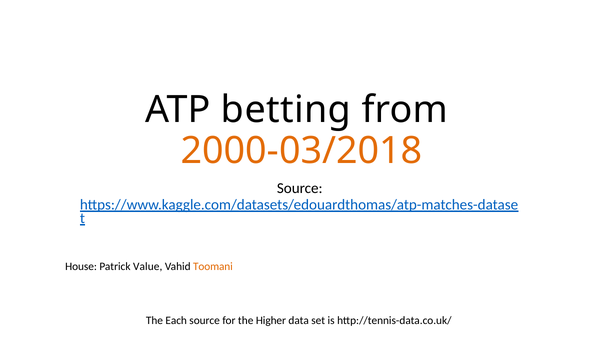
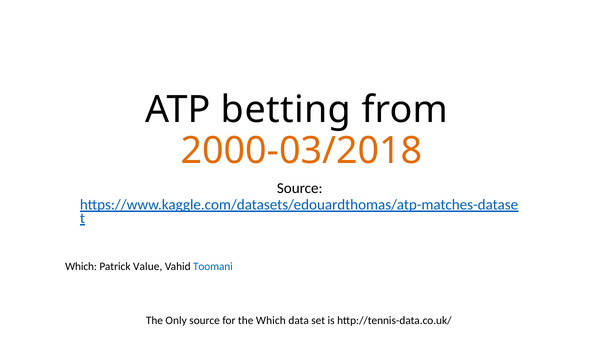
House at (81, 267): House -> Which
Toomani colour: orange -> blue
Each: Each -> Only
the Higher: Higher -> Which
